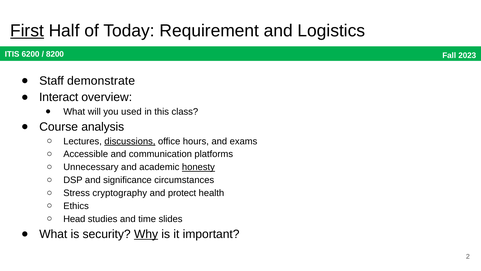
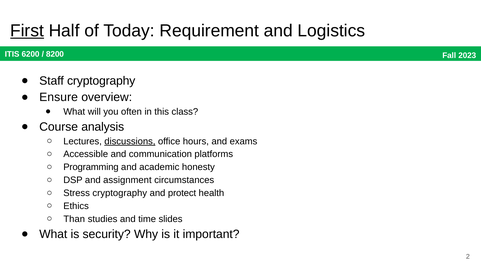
Staff demonstrate: demonstrate -> cryptography
Interact: Interact -> Ensure
used: used -> often
Unnecessary: Unnecessary -> Programming
honesty underline: present -> none
significance: significance -> assignment
Head: Head -> Than
Why underline: present -> none
